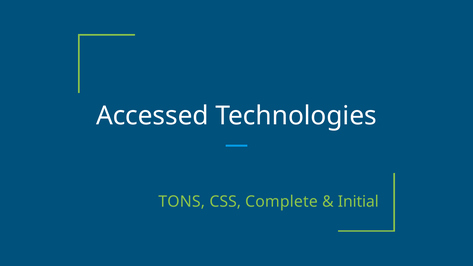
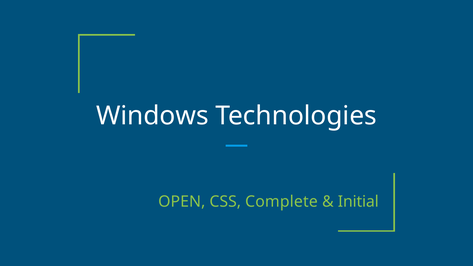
Accessed: Accessed -> Windows
TONS: TONS -> OPEN
